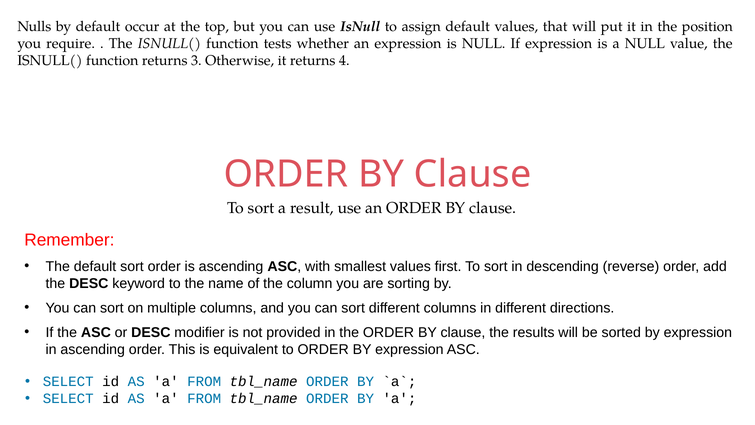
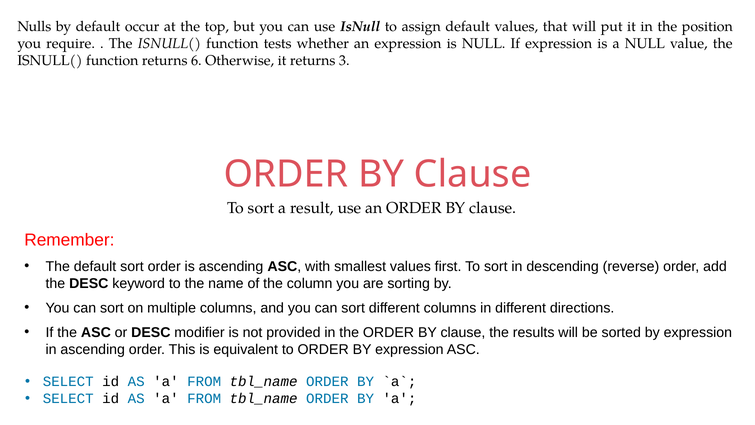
3: 3 -> 6
4: 4 -> 3
